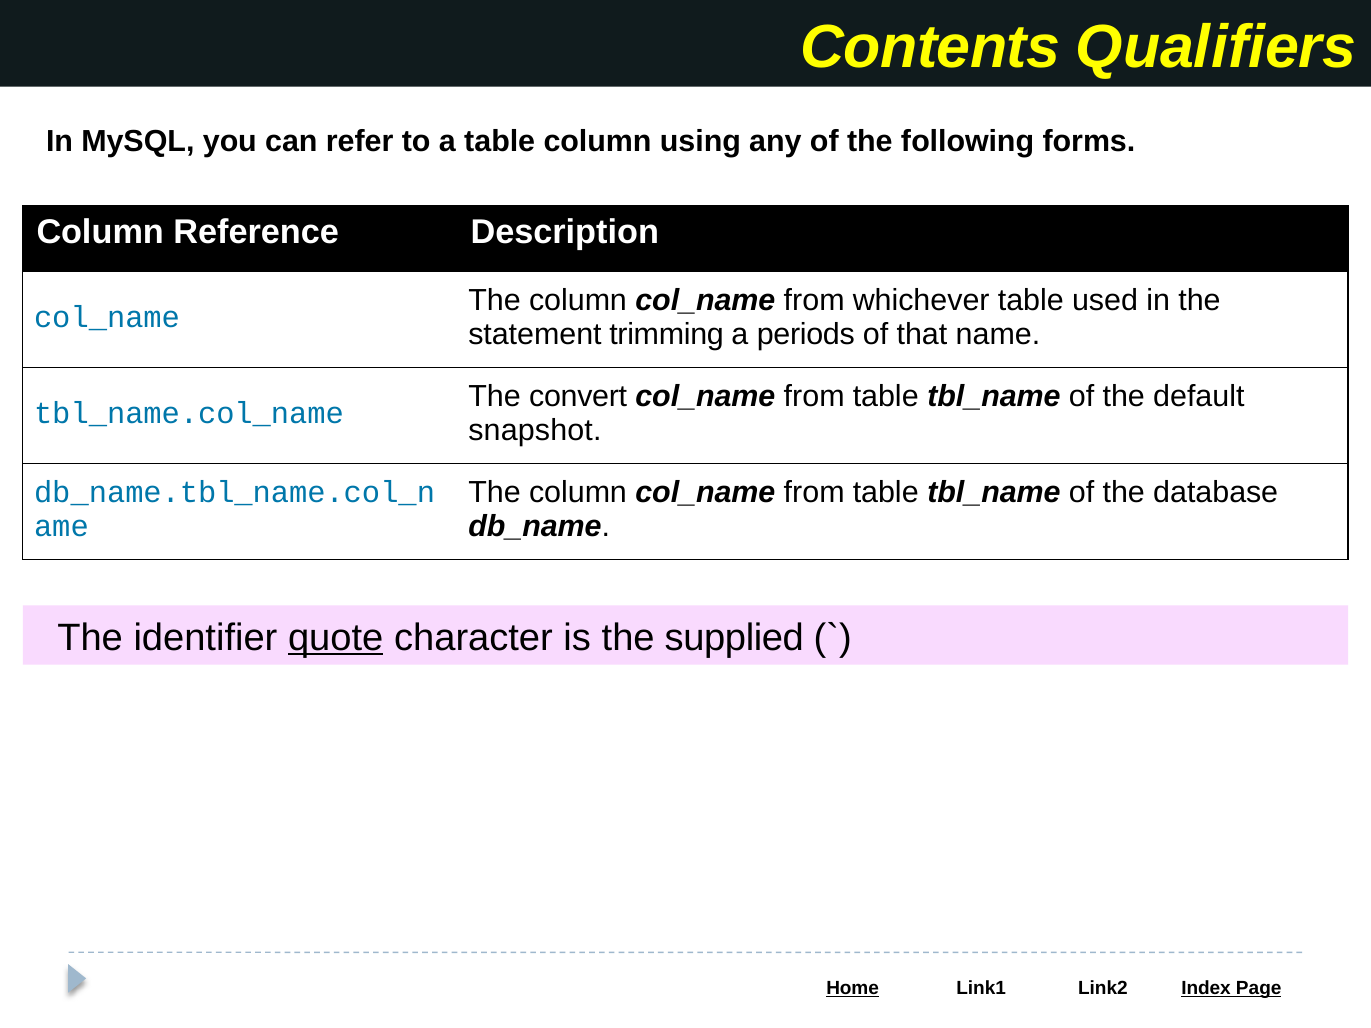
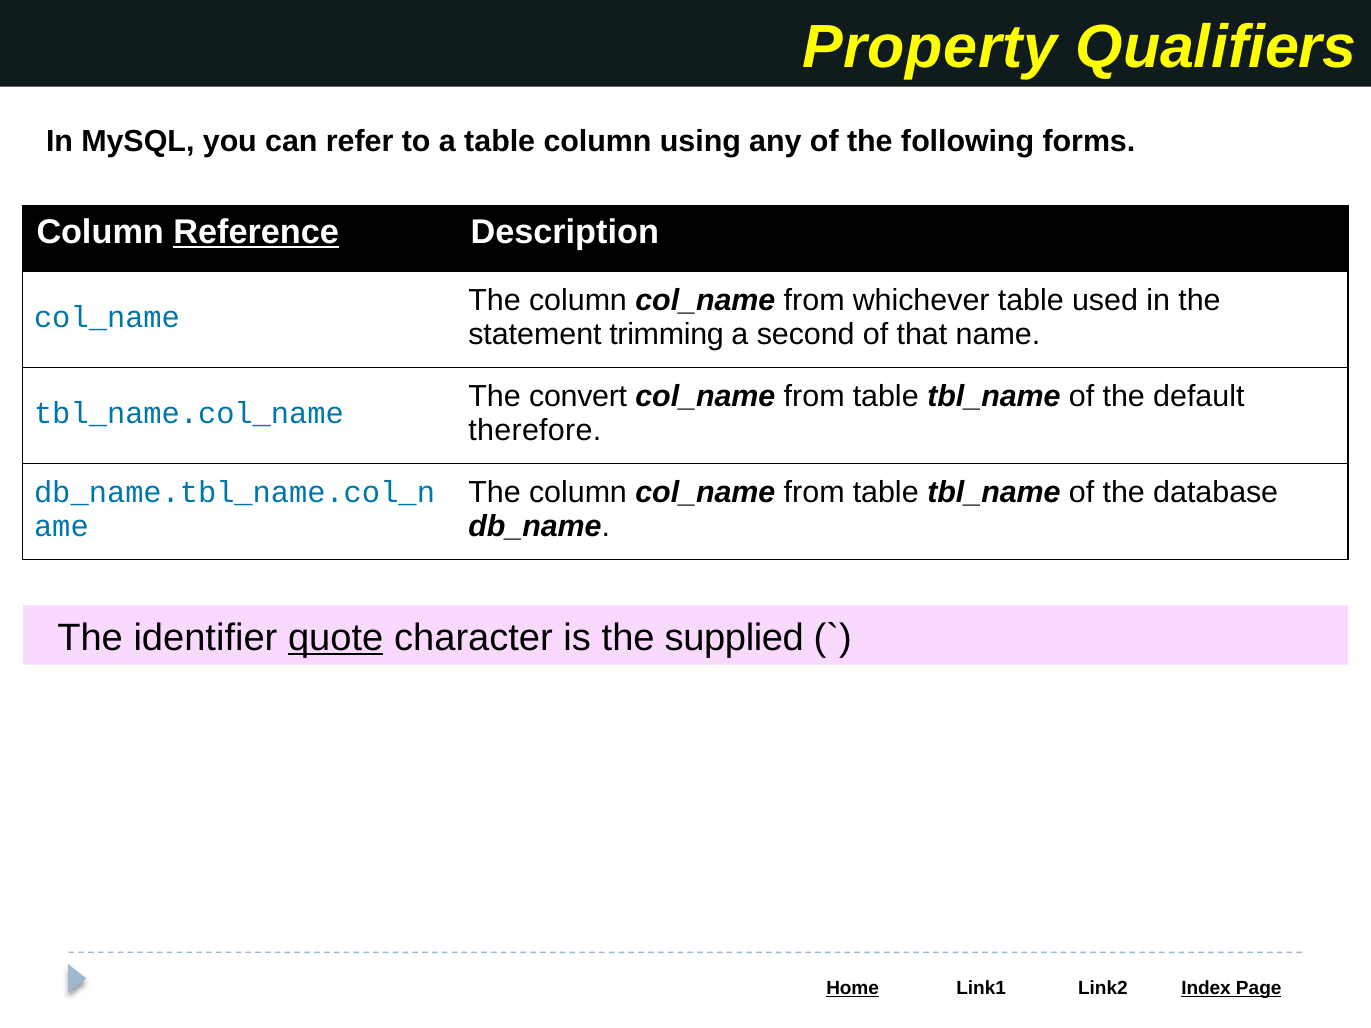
Contents: Contents -> Property
Reference underline: none -> present
periods: periods -> second
snapshot: snapshot -> therefore
